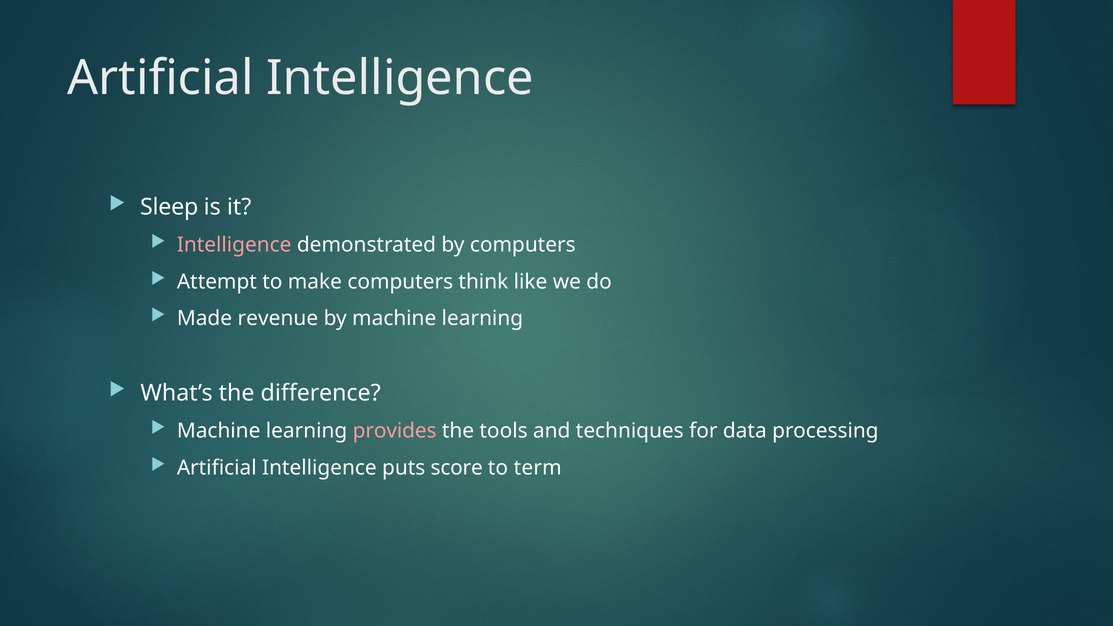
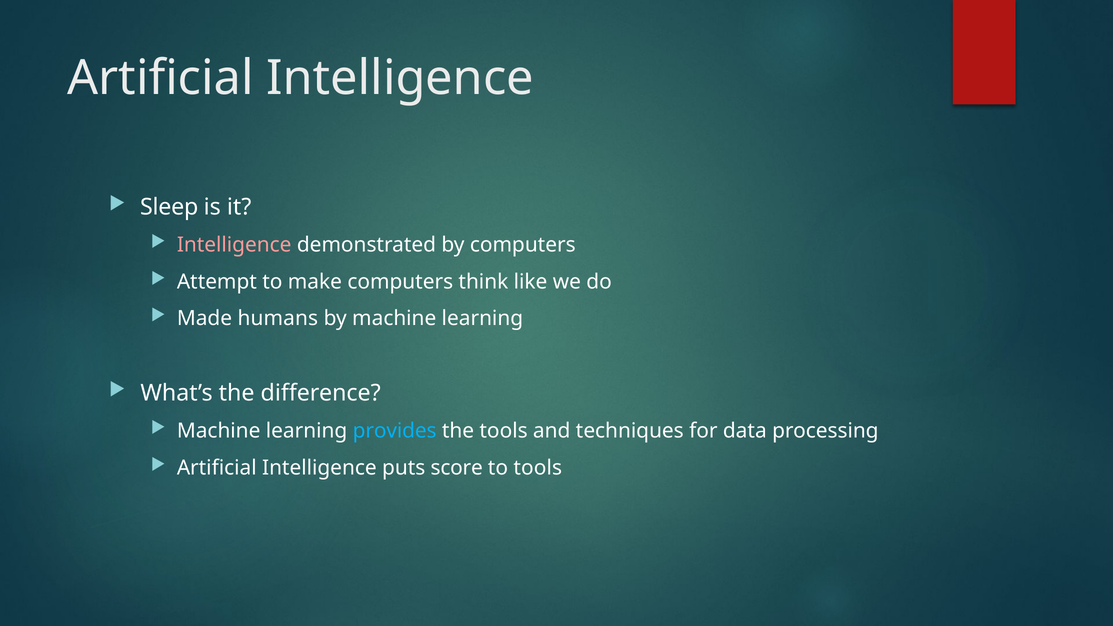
revenue: revenue -> humans
provides colour: pink -> light blue
to term: term -> tools
